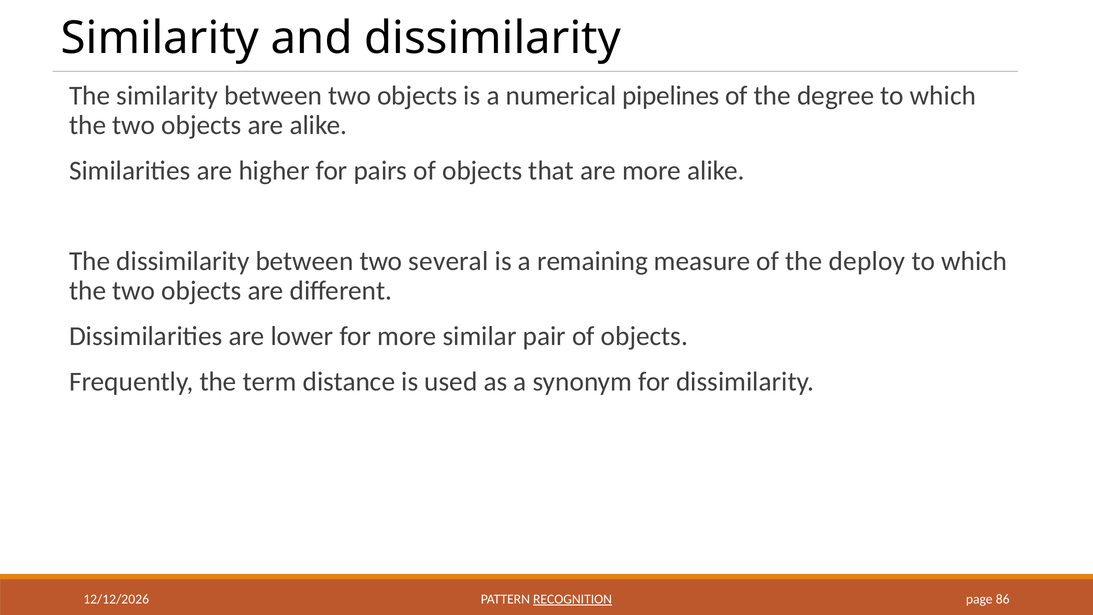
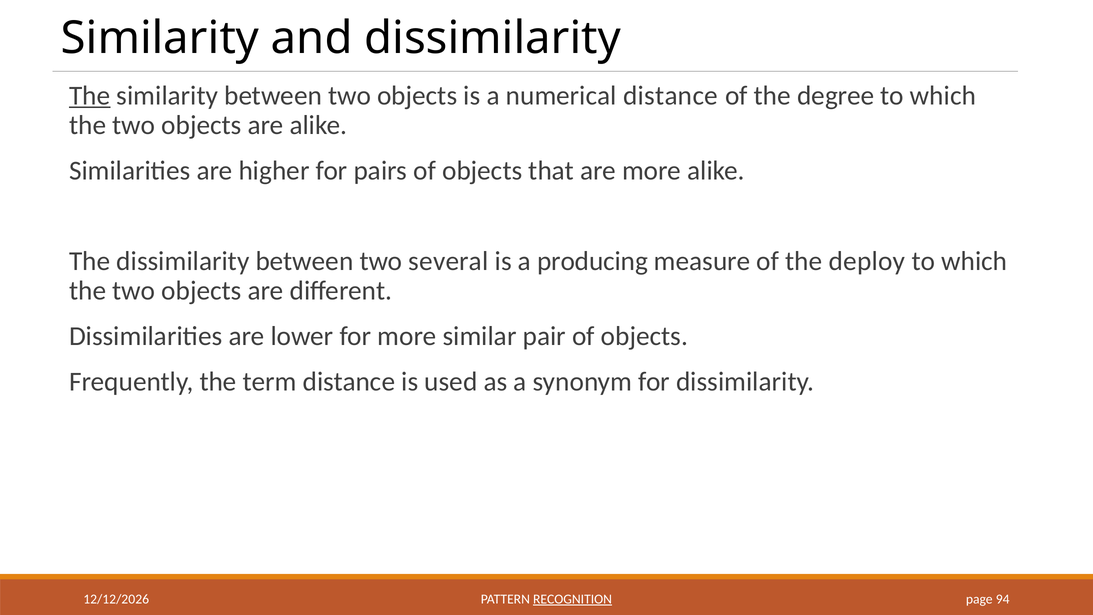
The at (90, 96) underline: none -> present
numerical pipelines: pipelines -> distance
remaining: remaining -> producing
86: 86 -> 94
